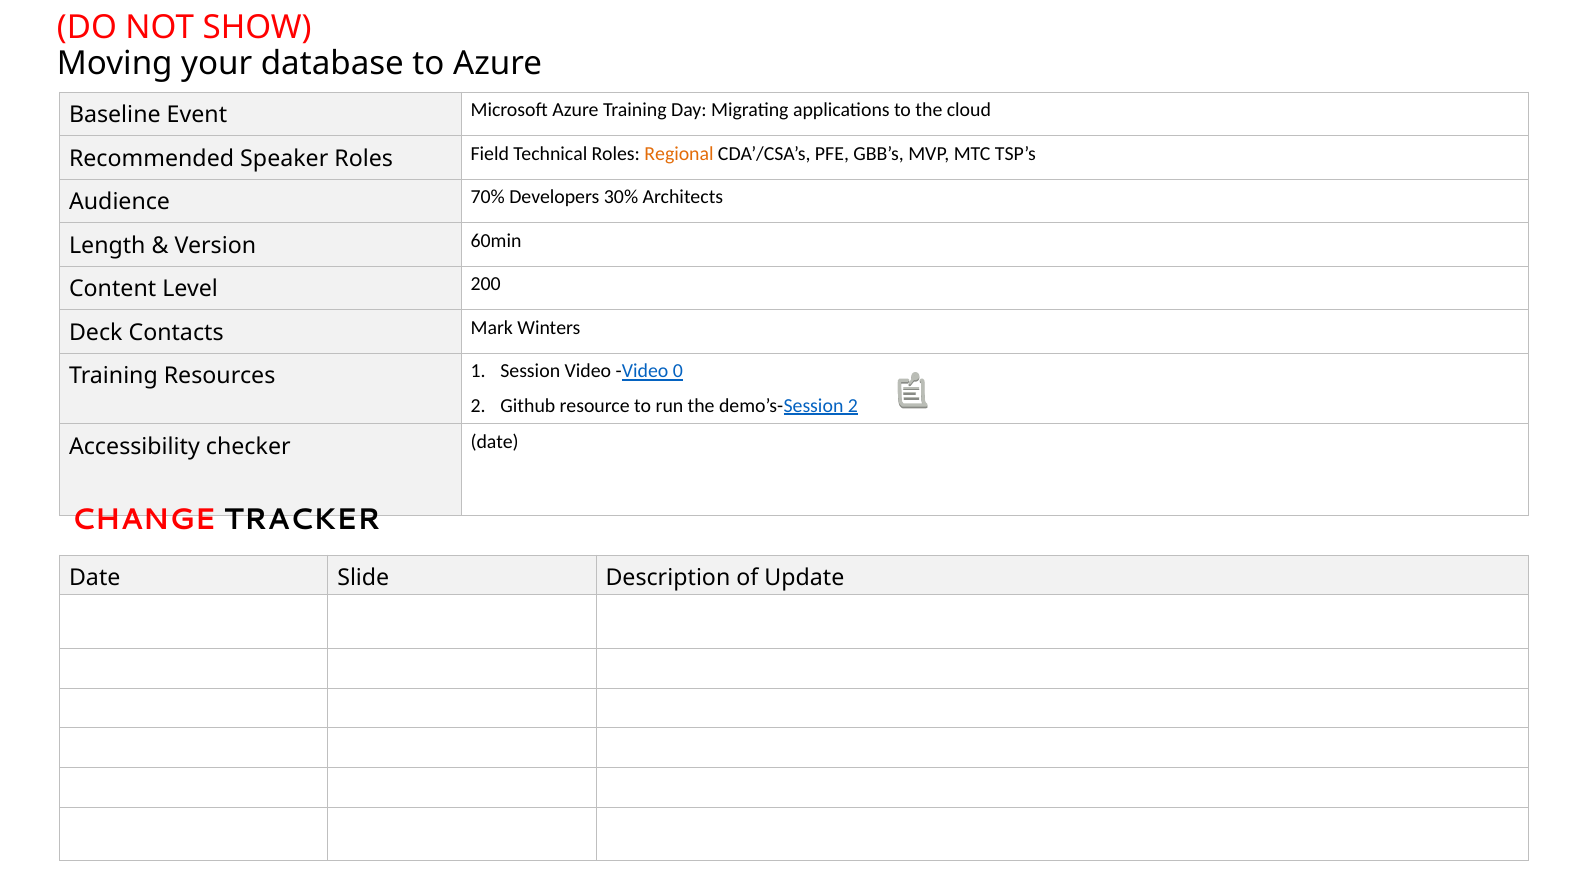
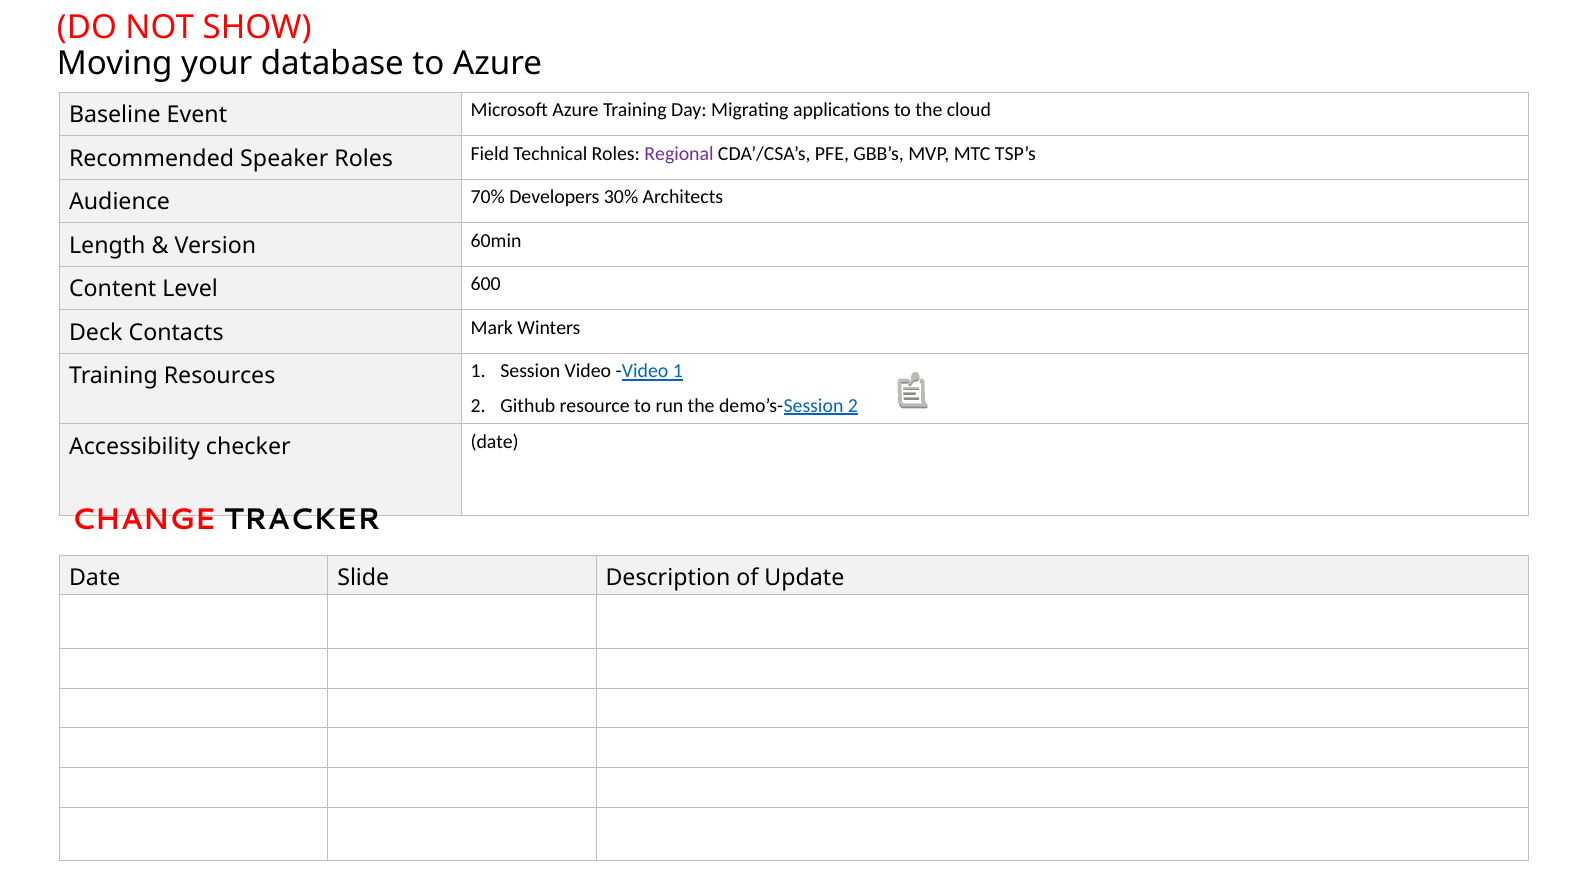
Regional colour: orange -> purple
200: 200 -> 600
Video 0: 0 -> 1
